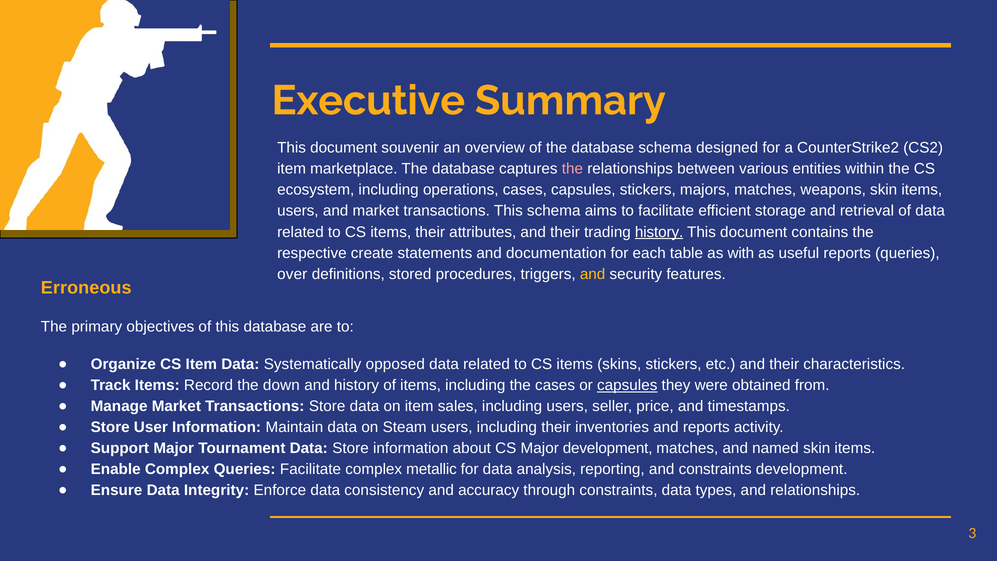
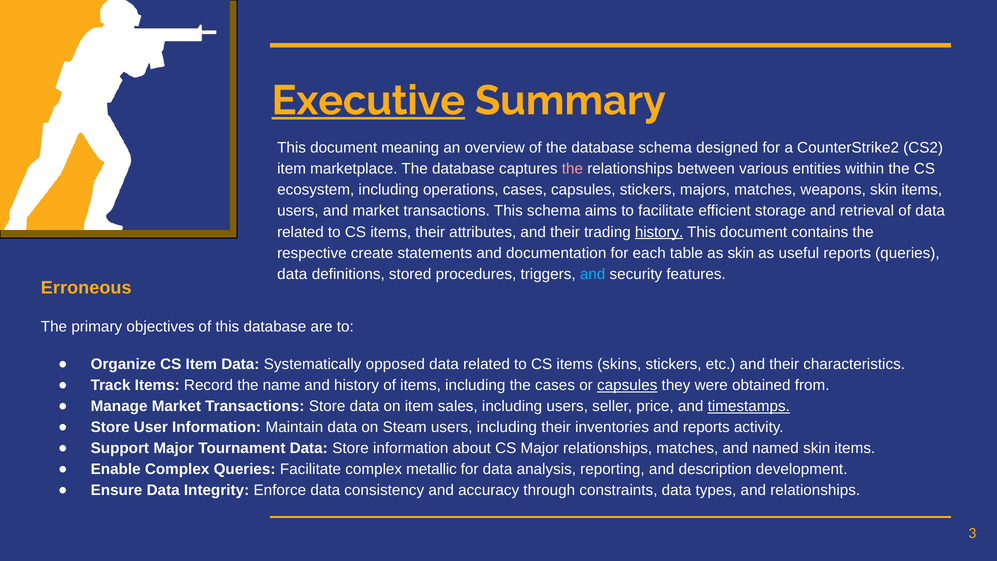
Executive underline: none -> present
souvenir: souvenir -> meaning
as with: with -> skin
over at (292, 274): over -> data
and at (593, 274) colour: yellow -> light blue
down: down -> name
timestamps underline: none -> present
Major development: development -> relationships
and constraints: constraints -> description
